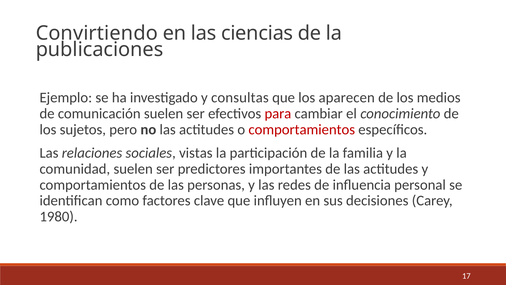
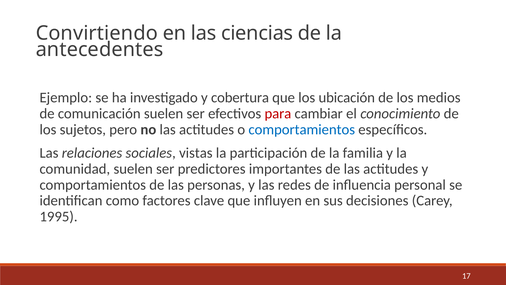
publicaciones: publicaciones -> antecedentes
consultas: consultas -> cobertura
aparecen: aparecen -> ubicación
comportamientos at (302, 129) colour: red -> blue
1980: 1980 -> 1995
